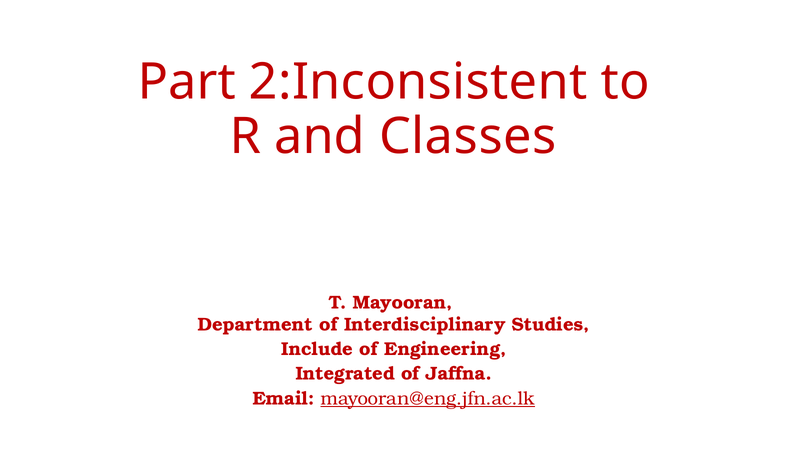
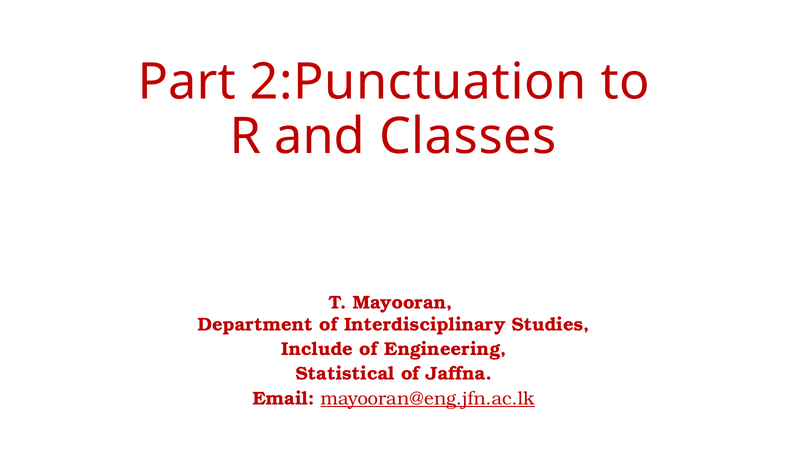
2:Inconsistent: 2:Inconsistent -> 2:Punctuation
Integrated: Integrated -> Statistical
